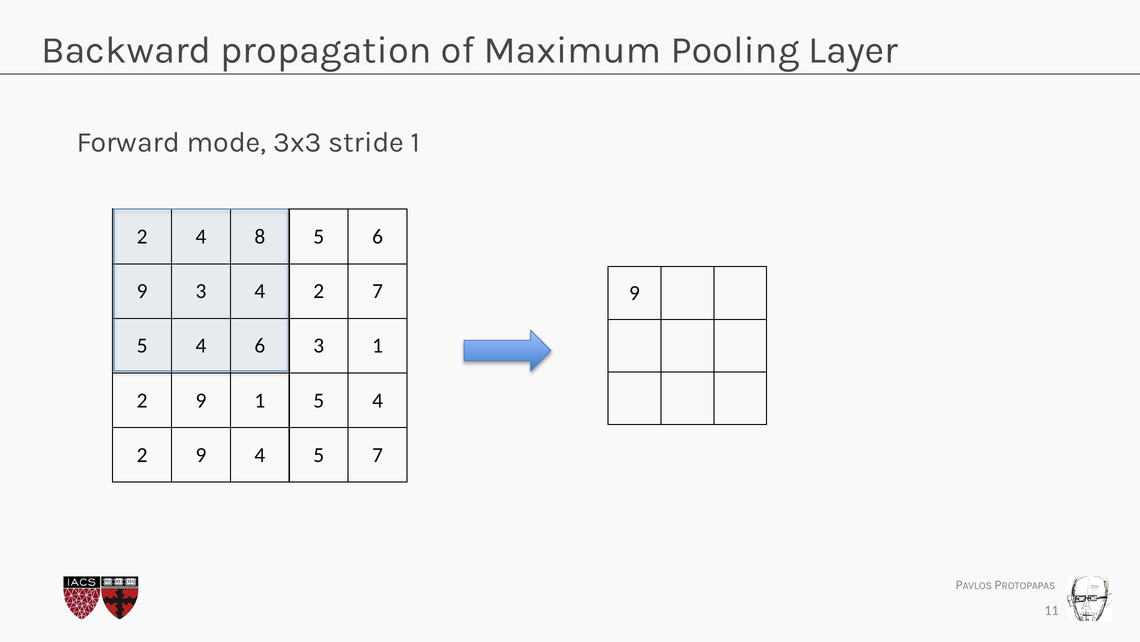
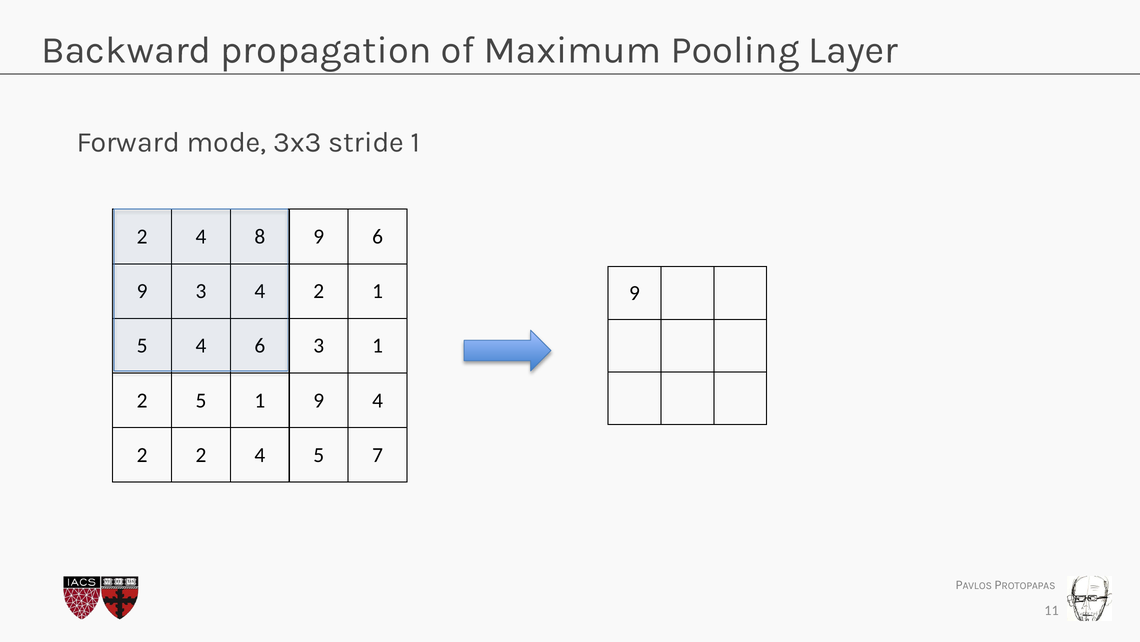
5 at (319, 236): 5 -> 9
2 7: 7 -> 1
9 at (201, 400): 9 -> 5
1 5: 5 -> 9
9 at (201, 454): 9 -> 2
